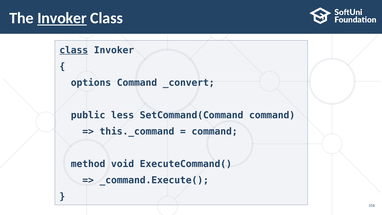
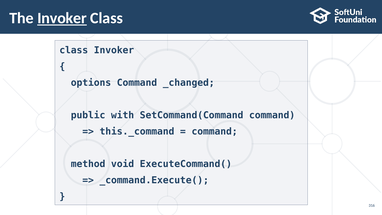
class at (74, 50) underline: present -> none
_convert: _convert -> _changed
less: less -> with
